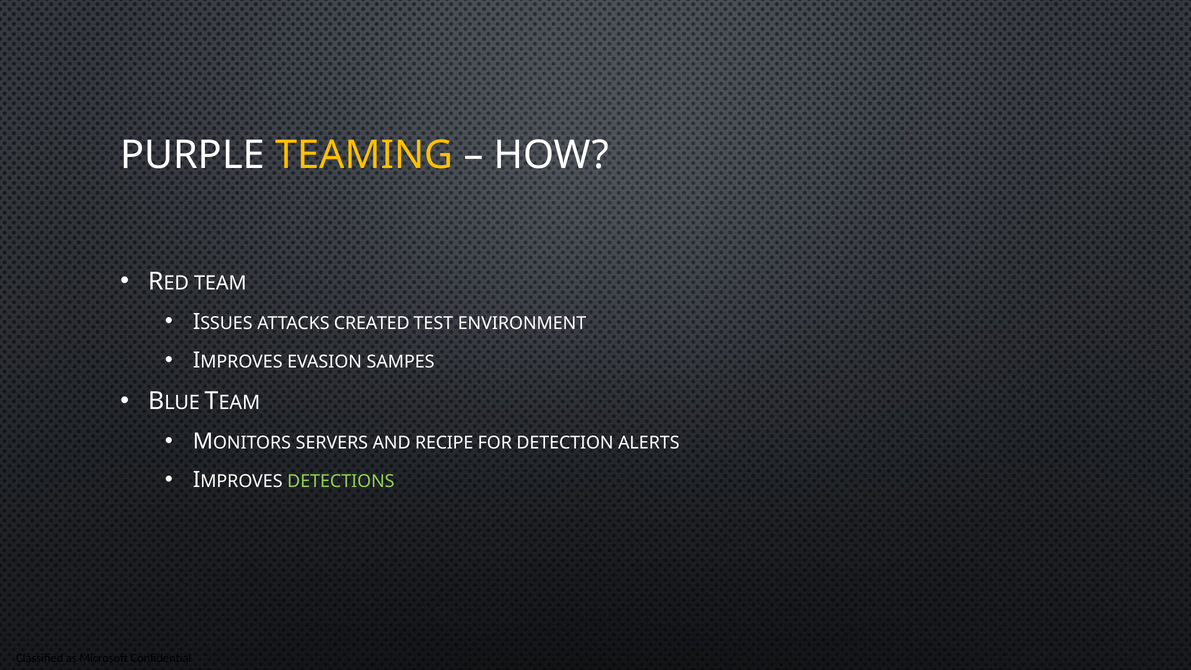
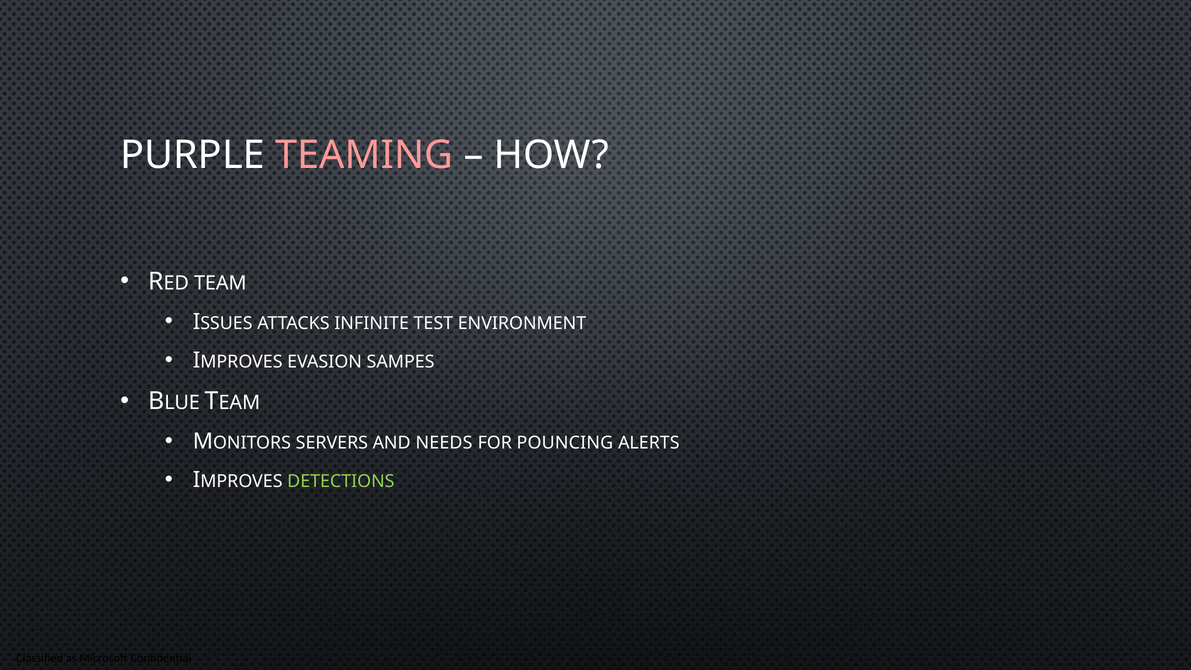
TEAMING colour: yellow -> pink
CREATED: CREATED -> INFINITE
RECIPE: RECIPE -> NEEDS
DETECTION: DETECTION -> POUNCING
